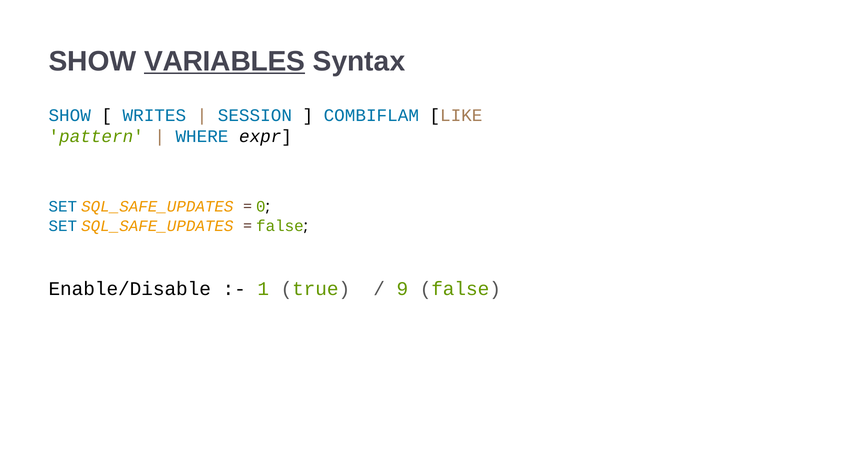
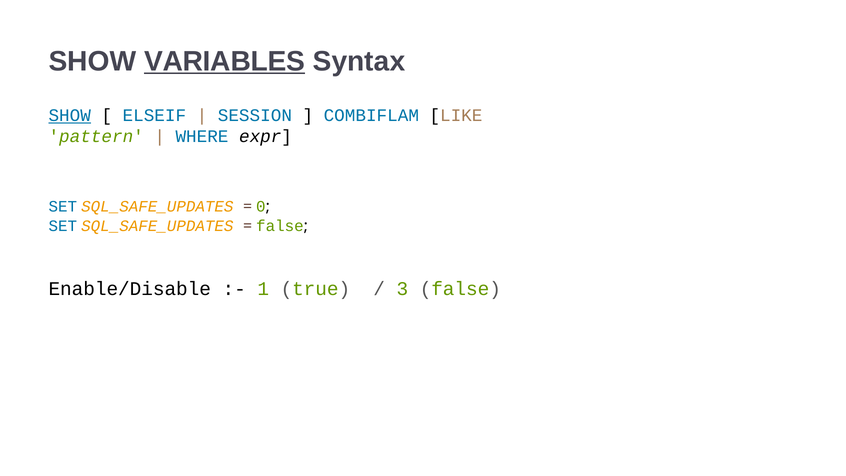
SHOW at (70, 115) underline: none -> present
WRITES: WRITES -> ELSEIF
9: 9 -> 3
